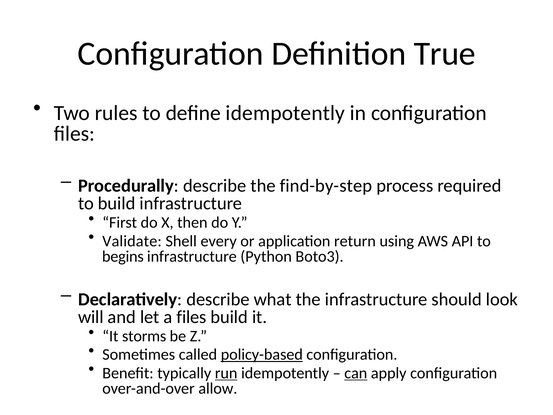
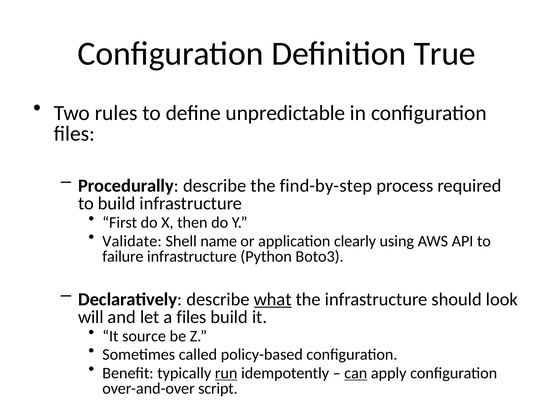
define idempotently: idempotently -> unpredictable
every: every -> name
return: return -> clearly
begins: begins -> failure
what underline: none -> present
storms: storms -> source
policy-based underline: present -> none
allow: allow -> script
